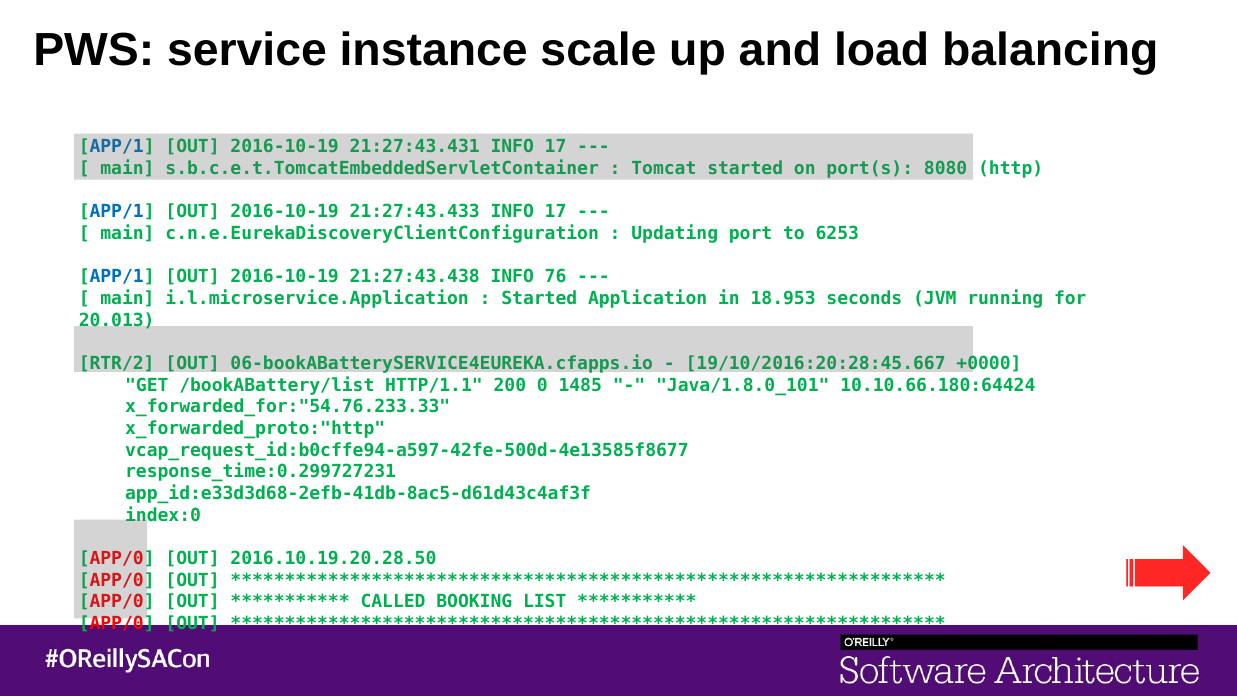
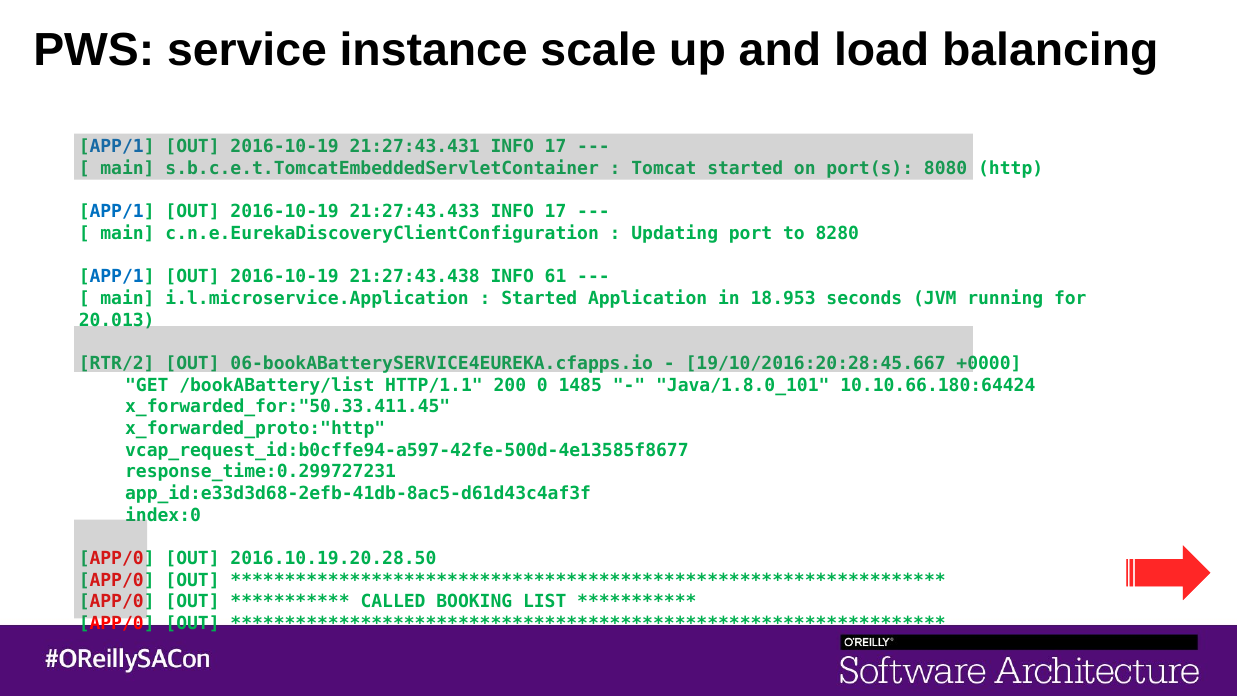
6253: 6253 -> 8280
76: 76 -> 61
x_forwarded_for:"54.76.233.33: x_forwarded_for:"54.76.233.33 -> x_forwarded_for:"50.33.411.45
